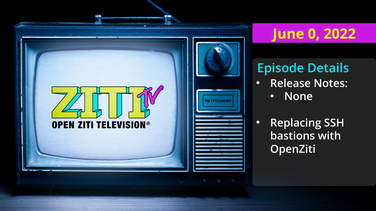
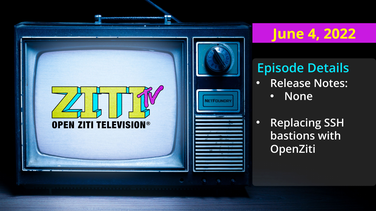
0: 0 -> 4
